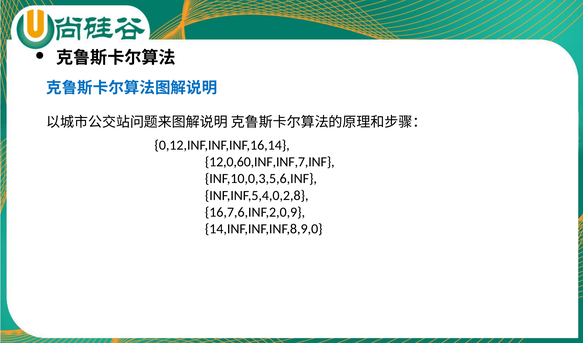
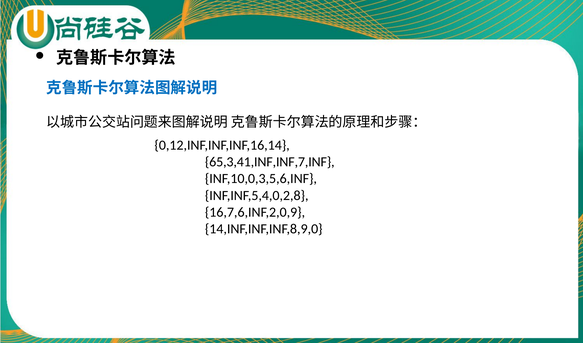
12,0,60,INF,INF,7,INF: 12,0,60,INF,INF,7,INF -> 65,3,41,INF,INF,7,INF
